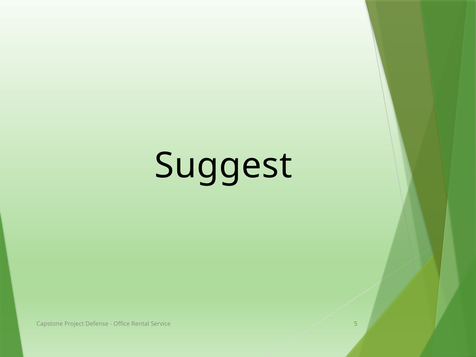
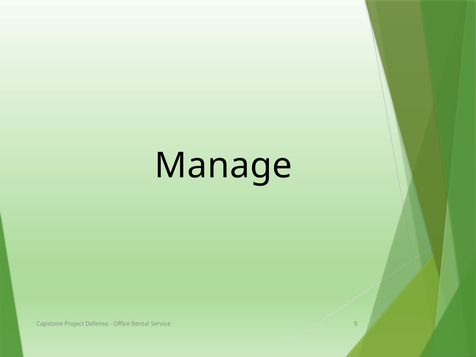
Suggest: Suggest -> Manage
